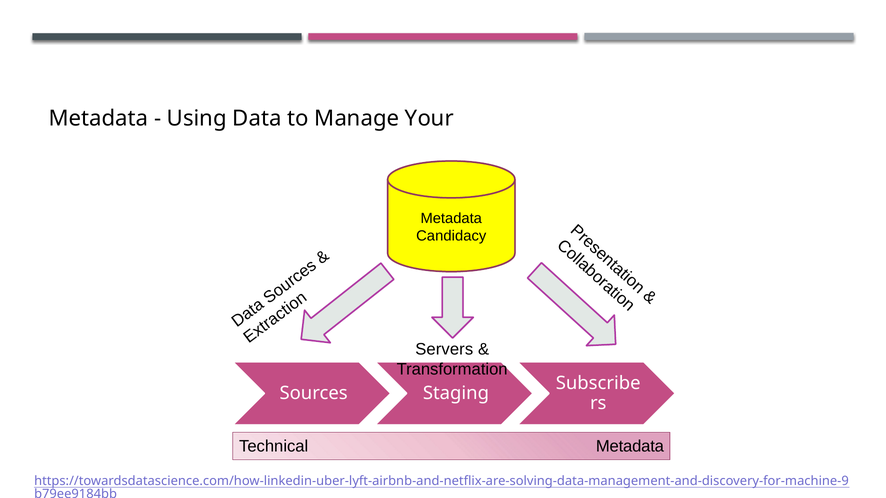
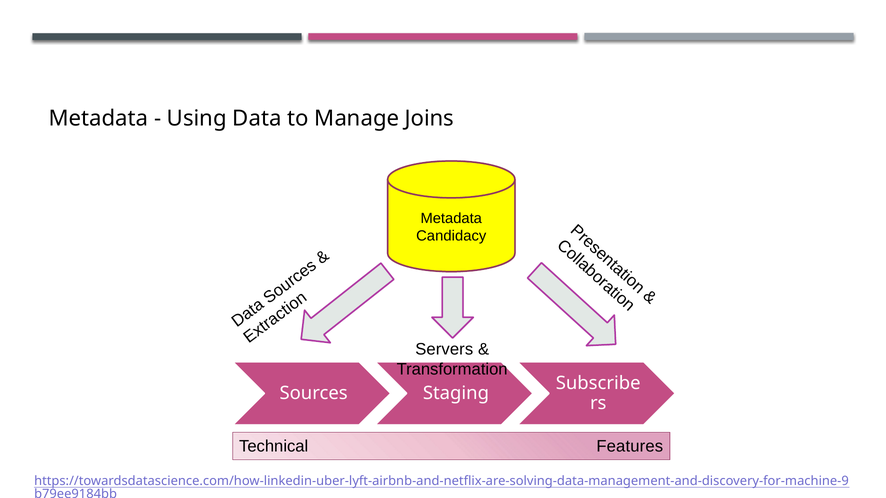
Your: Your -> Joins
Technical Metadata: Metadata -> Features
